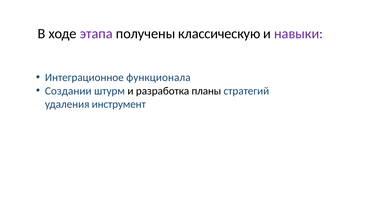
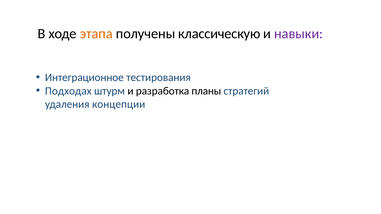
этапа colour: purple -> orange
функционала: функционала -> тестирования
Создании: Создании -> Подходах
инструмент: инструмент -> концепции
